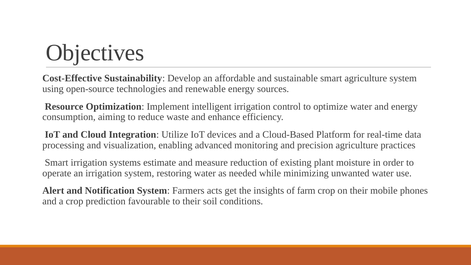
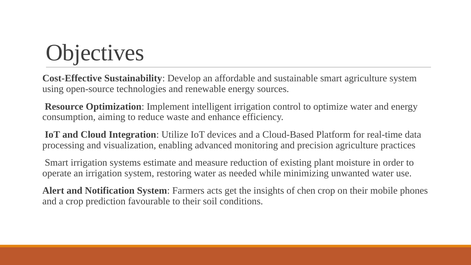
farm: farm -> chen
